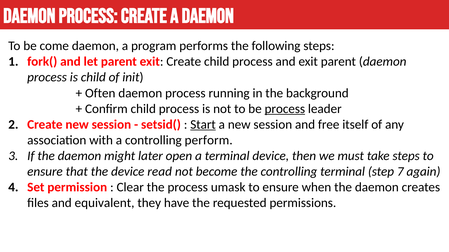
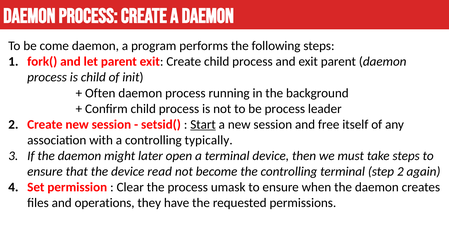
process at (285, 109) underline: present -> none
perform: perform -> typically
step 7: 7 -> 2
equivalent: equivalent -> operations
